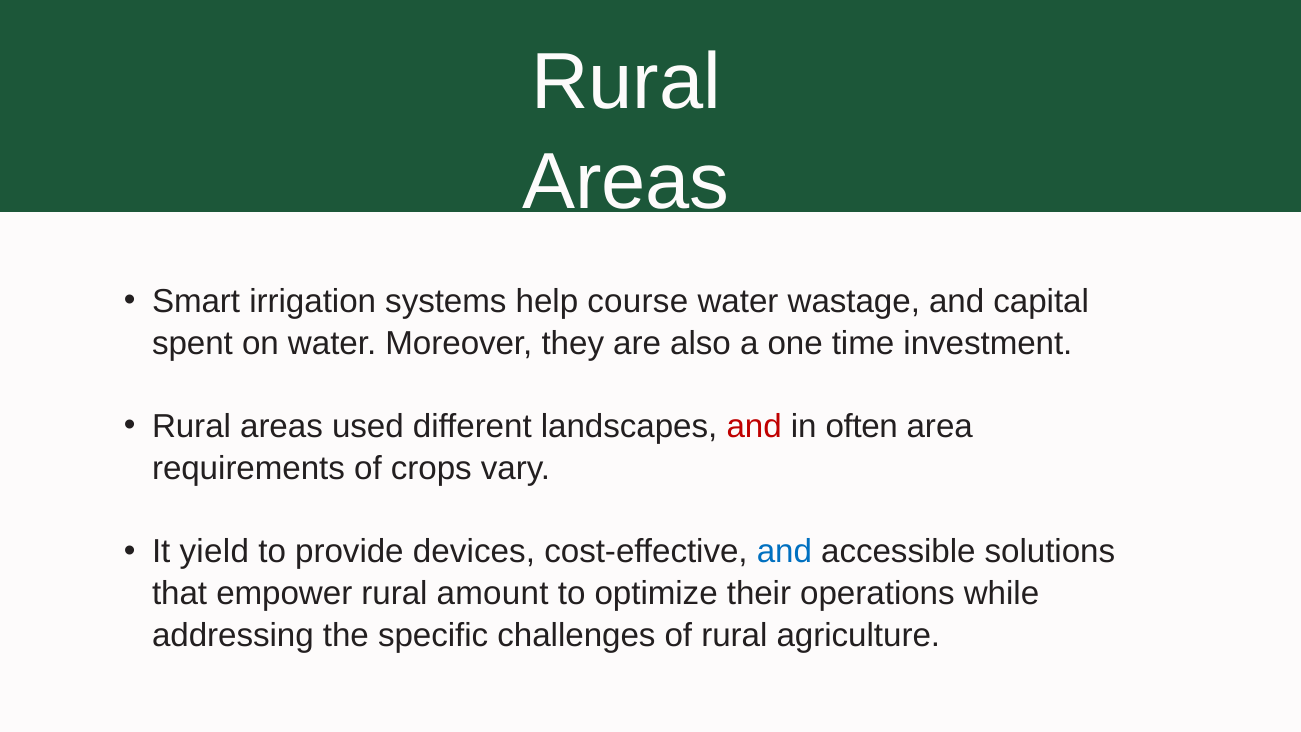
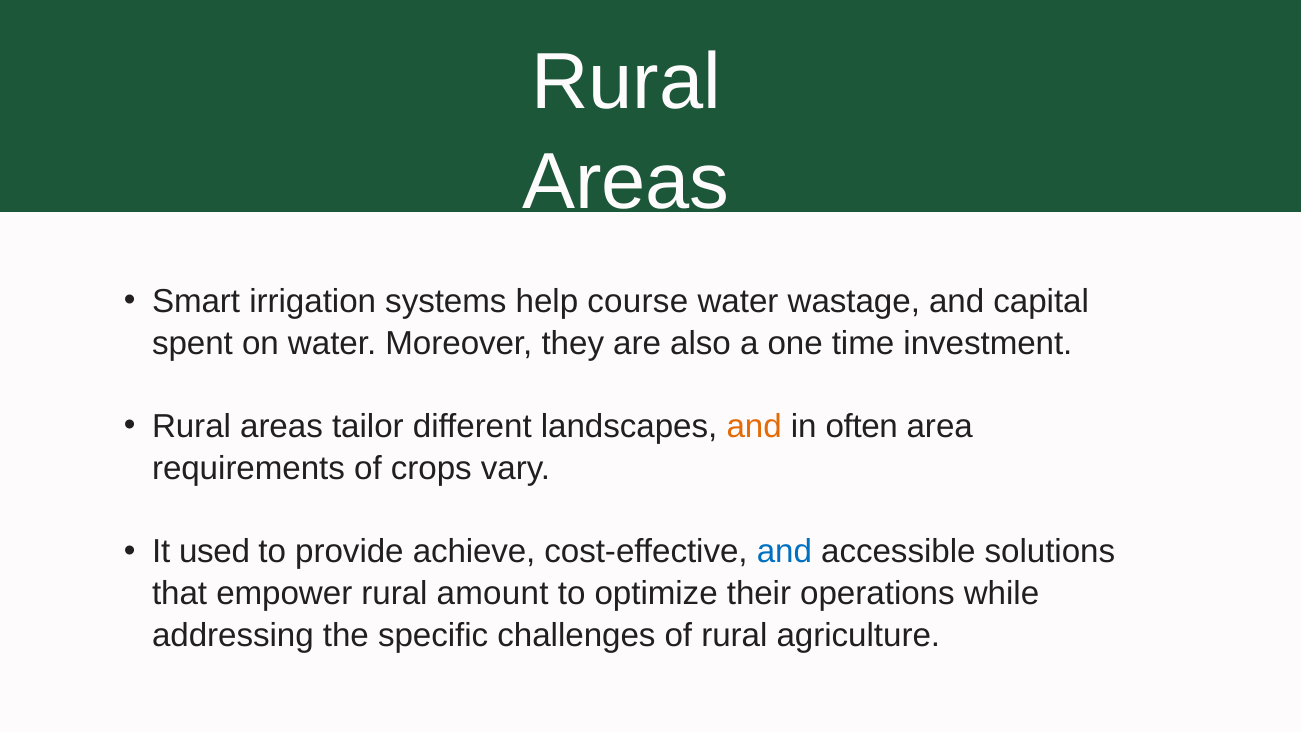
used: used -> tailor
and at (754, 427) colour: red -> orange
yield: yield -> used
devices: devices -> achieve
